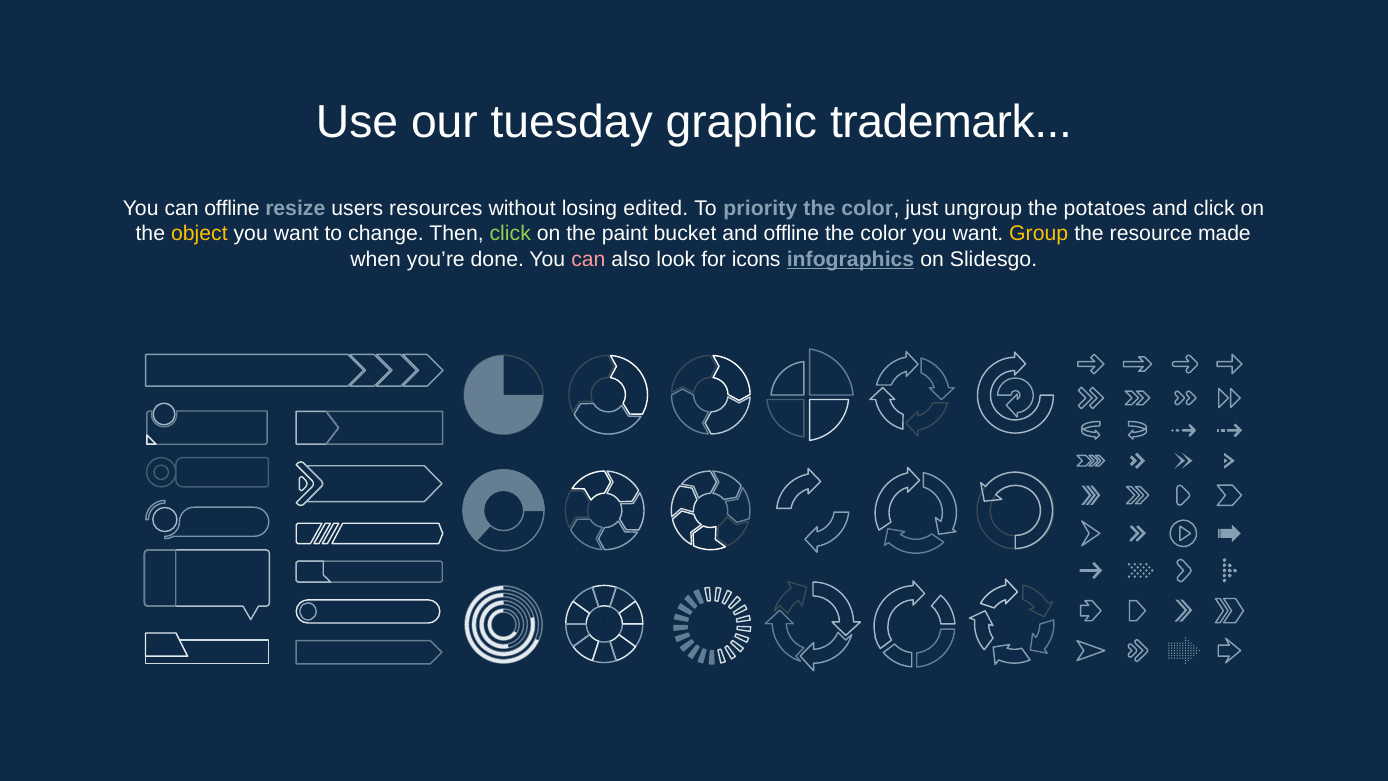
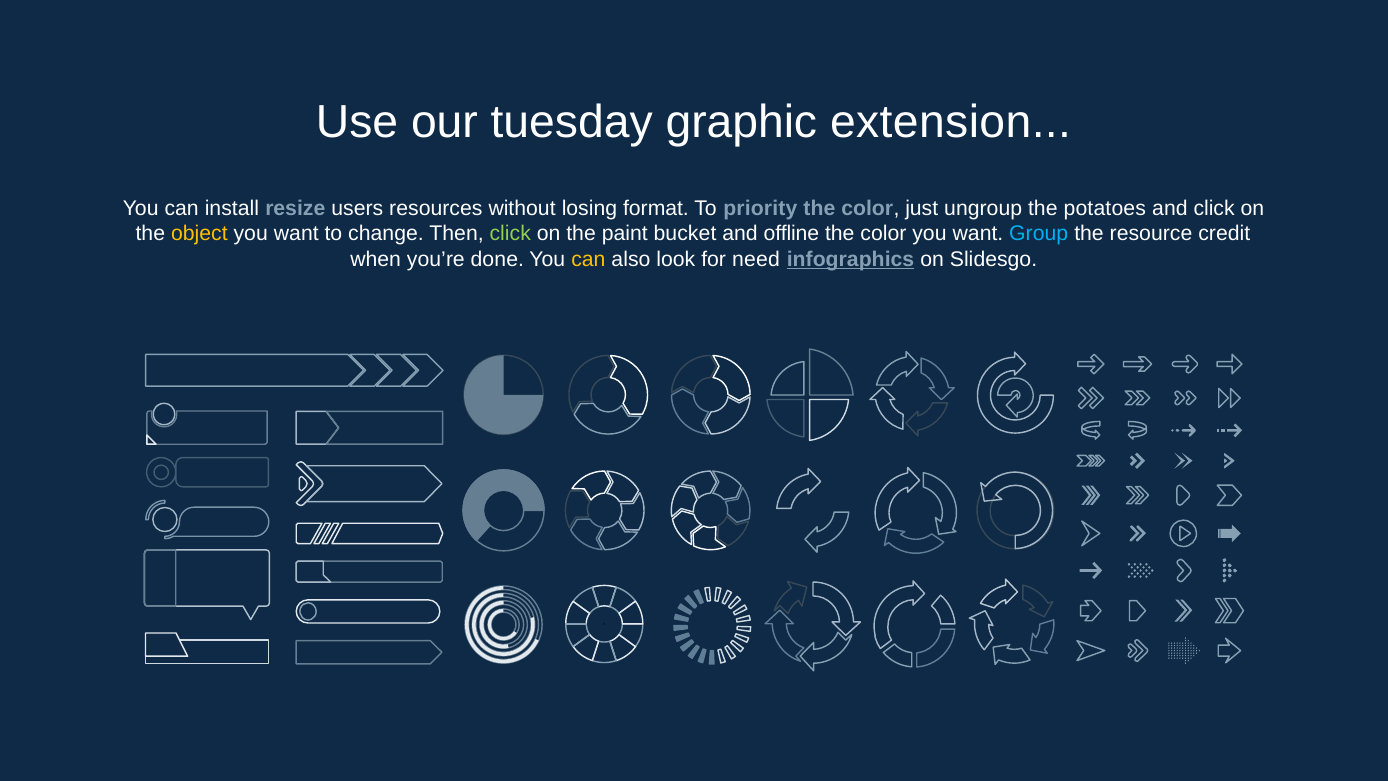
trademark: trademark -> extension
can offline: offline -> install
edited: edited -> format
Group colour: yellow -> light blue
made: made -> credit
can at (588, 259) colour: pink -> yellow
icons: icons -> need
